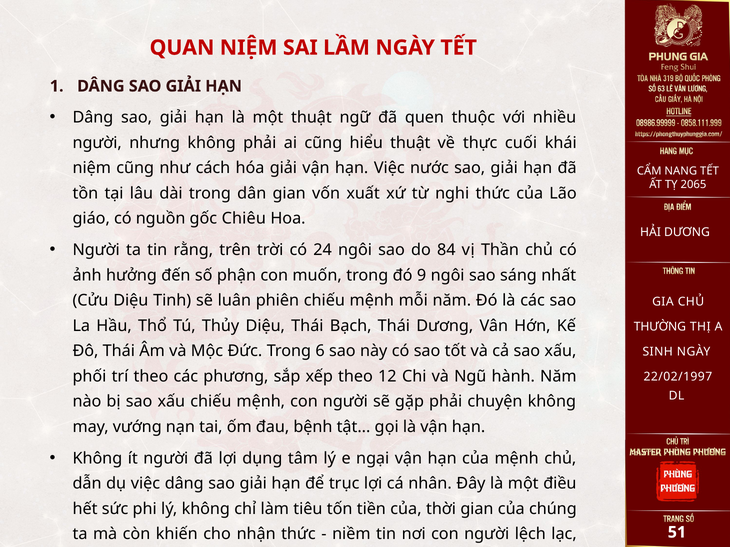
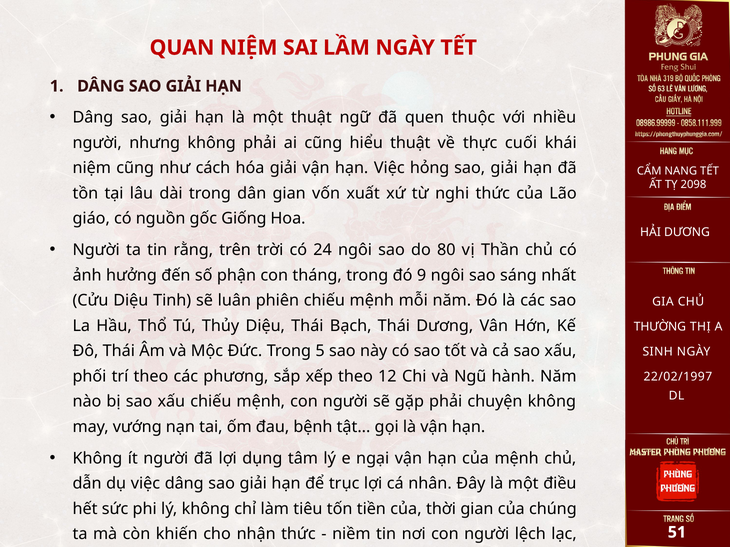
nước: nước -> hỏng
2065: 2065 -> 2098
Chiêu: Chiêu -> Giống
84: 84 -> 80
muốn: muốn -> tháng
6: 6 -> 5
